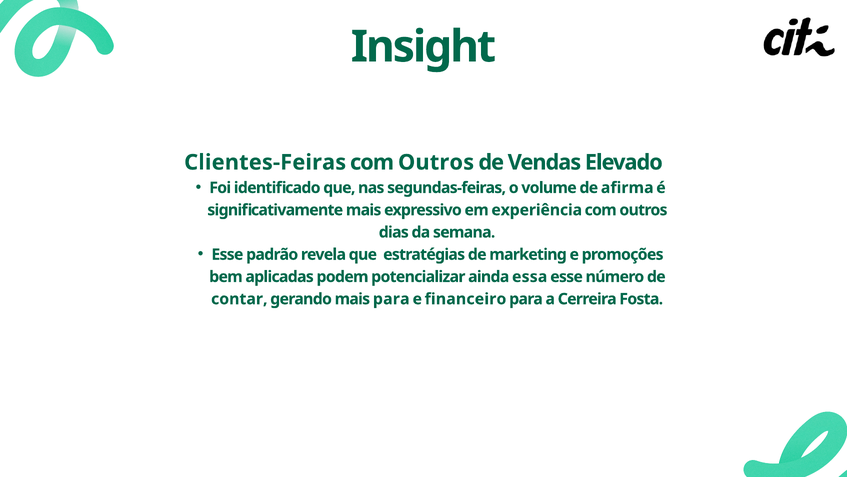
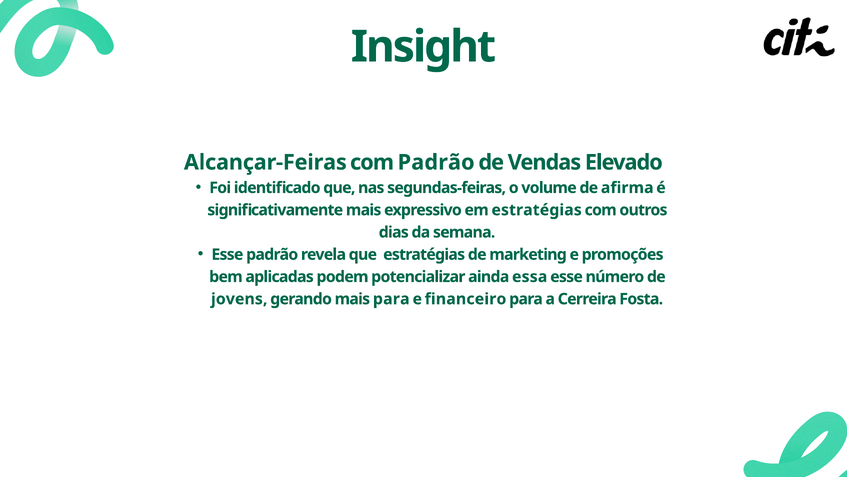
Clientes-Feiras: Clientes-Feiras -> Alcançar-Feiras
Outros at (436, 162): Outros -> Padrão
em experiência: experiência -> estratégias
contar: contar -> jovens
